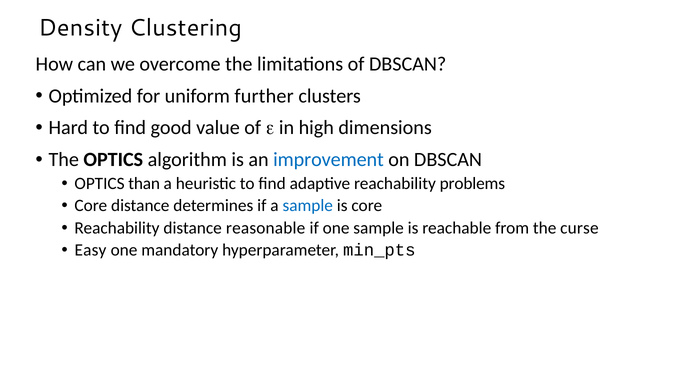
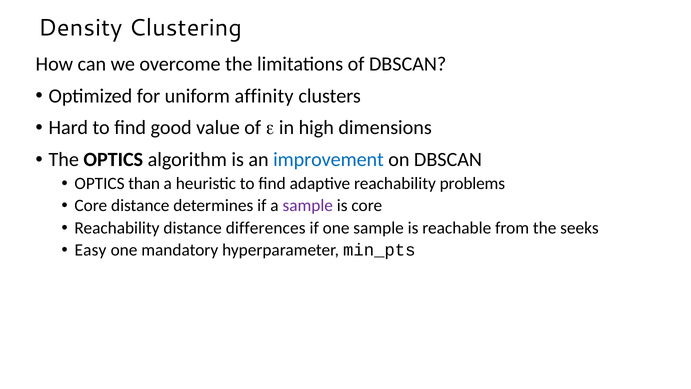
further: further -> affinity
sample at (308, 206) colour: blue -> purple
reasonable: reasonable -> differences
curse: curse -> seeks
